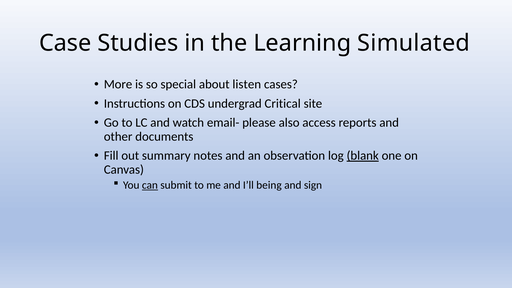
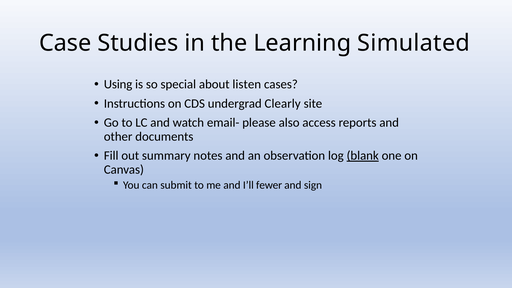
More: More -> Using
Critical: Critical -> Clearly
can underline: present -> none
being: being -> fewer
